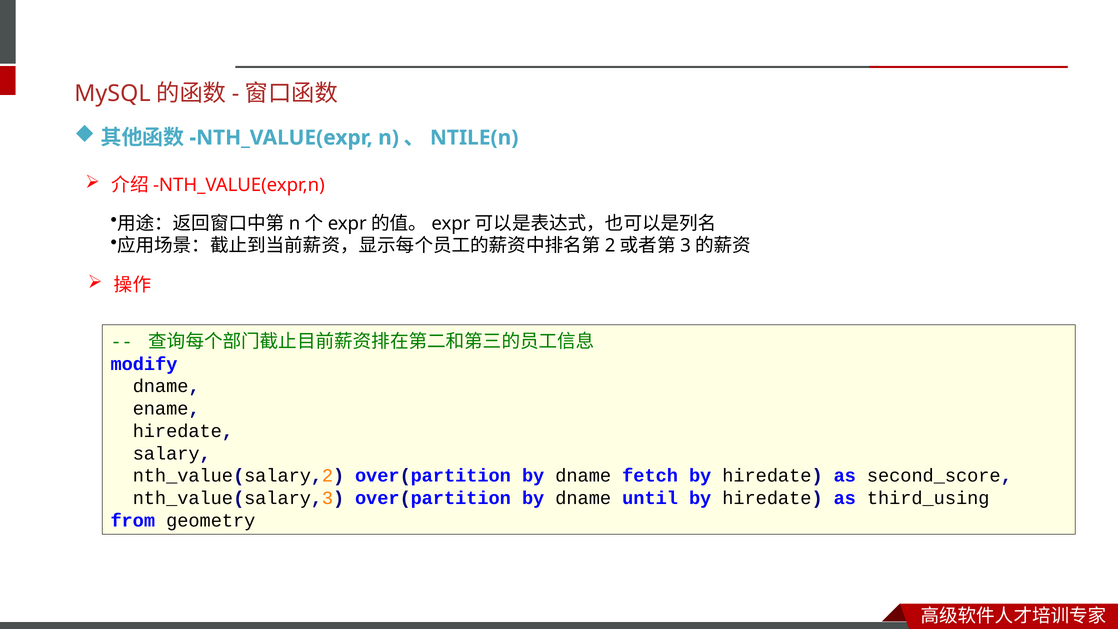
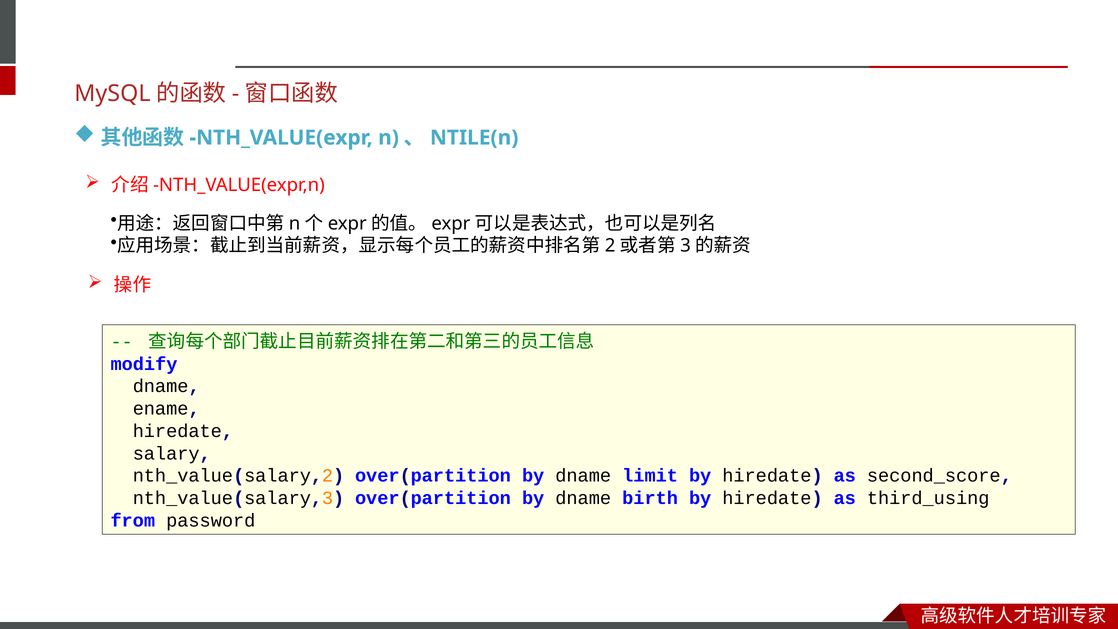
fetch: fetch -> limit
until: until -> birth
geometry: geometry -> password
